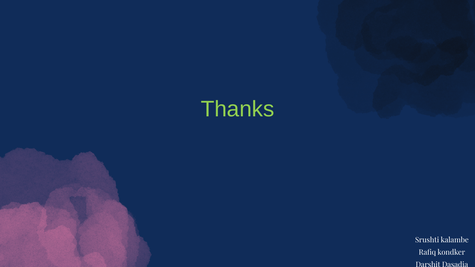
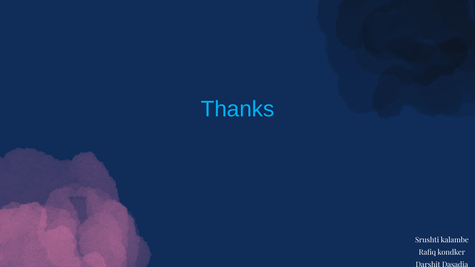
Thanks colour: light green -> light blue
